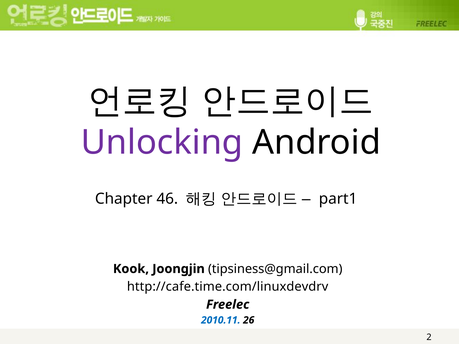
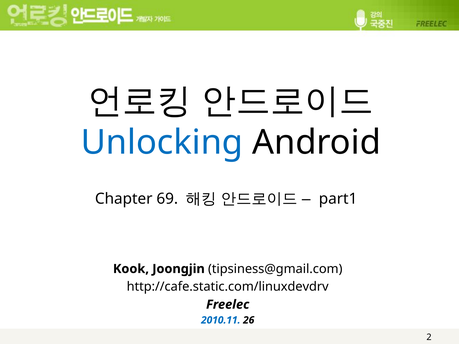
Unlocking colour: purple -> blue
46: 46 -> 69
http://cafe.time.com/linuxdevdrv: http://cafe.time.com/linuxdevdrv -> http://cafe.static.com/linuxdevdrv
